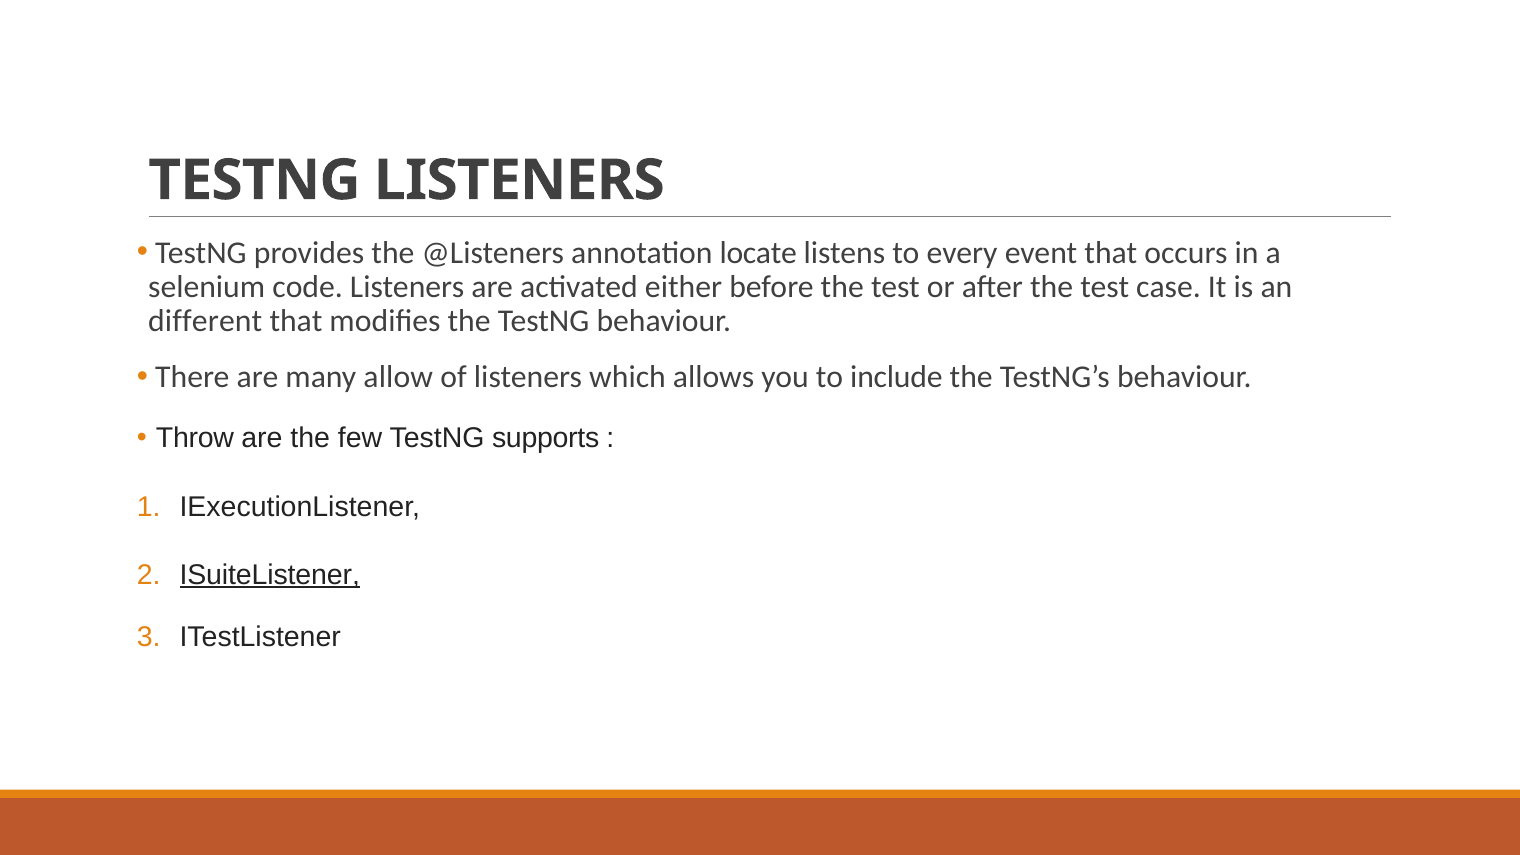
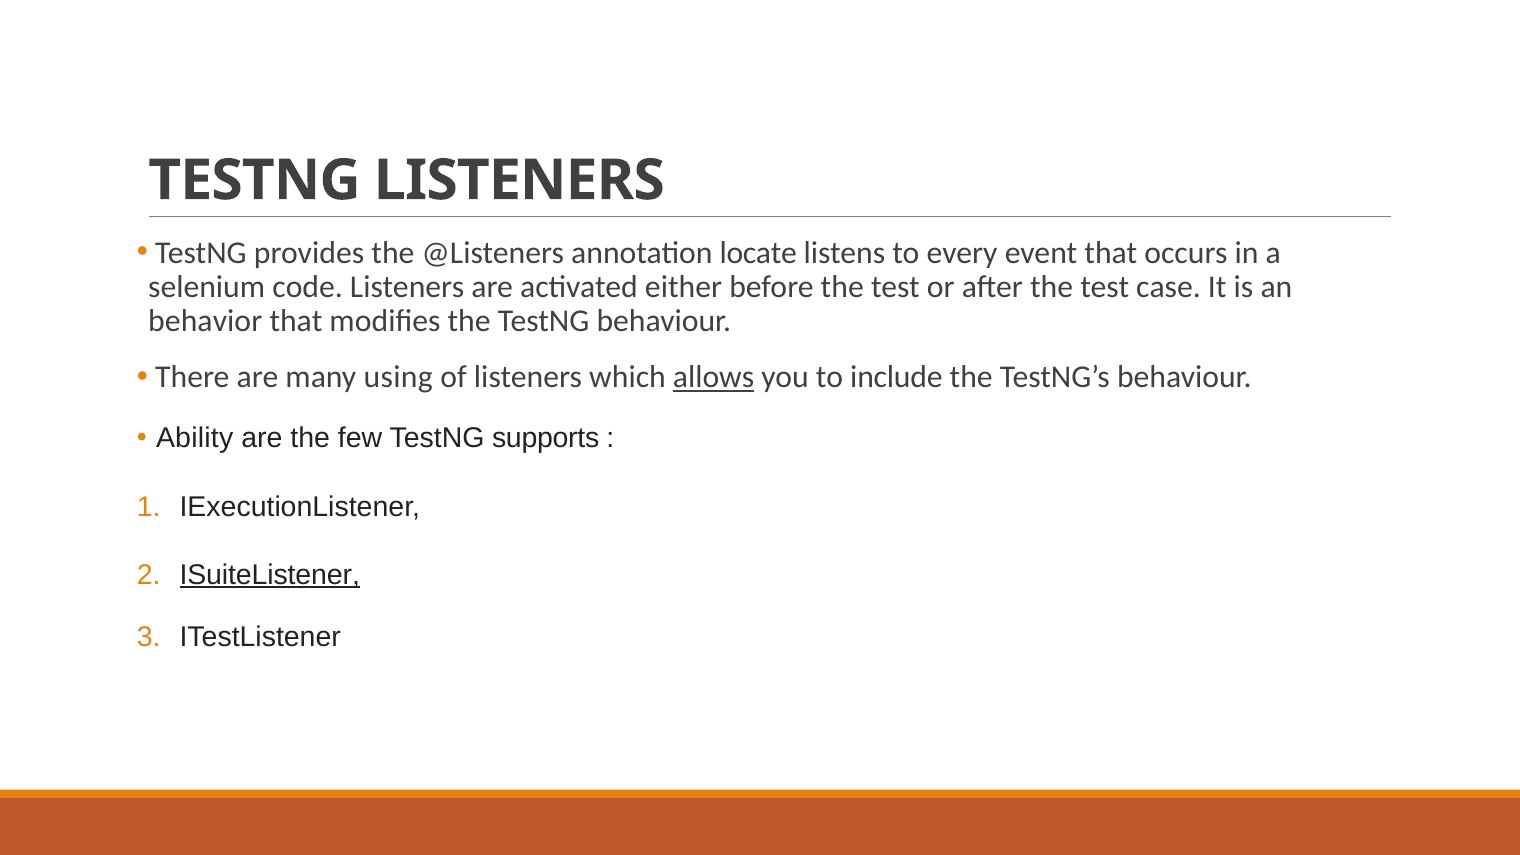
different: different -> behavior
allow: allow -> using
allows underline: none -> present
Throw: Throw -> Ability
